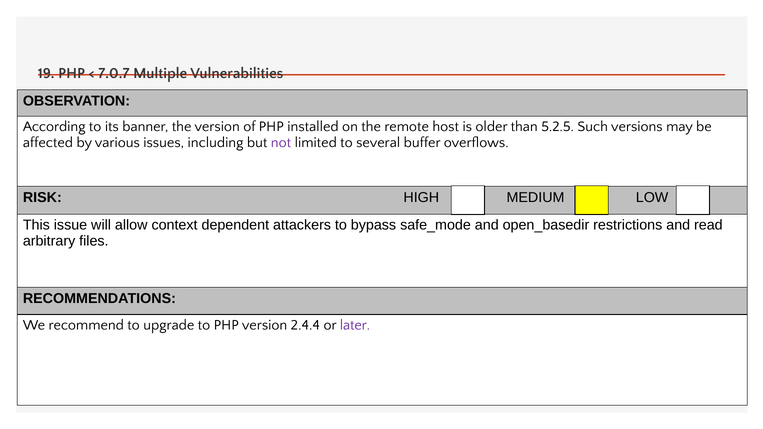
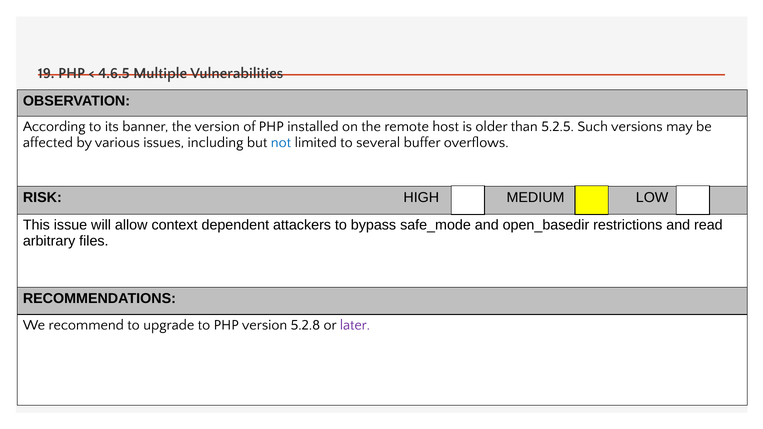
7.0.7: 7.0.7 -> 4.6.5
not colour: purple -> blue
2.4.4: 2.4.4 -> 5.2.8
